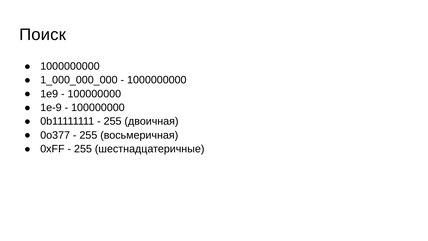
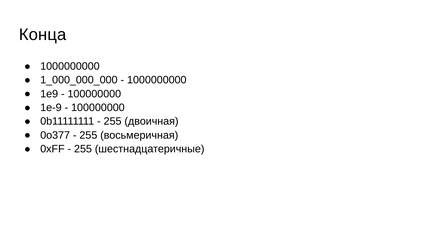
Поиск: Поиск -> Конца
